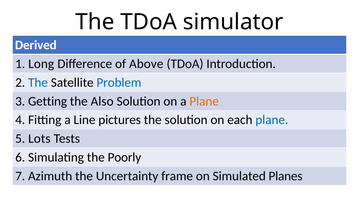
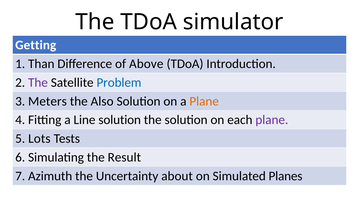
Derived: Derived -> Getting
Long: Long -> Than
The at (38, 82) colour: blue -> purple
Getting: Getting -> Meters
Line pictures: pictures -> solution
plane at (272, 120) colour: blue -> purple
Poorly: Poorly -> Result
frame: frame -> about
